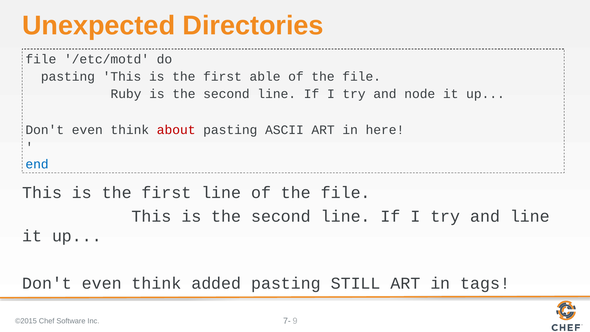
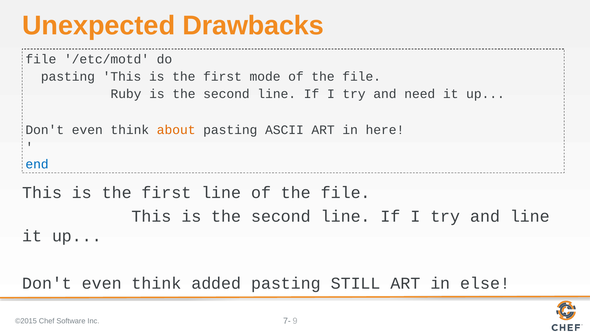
Directories: Directories -> Drawbacks
able: able -> mode
node: node -> need
about colour: red -> orange
tags: tags -> else
